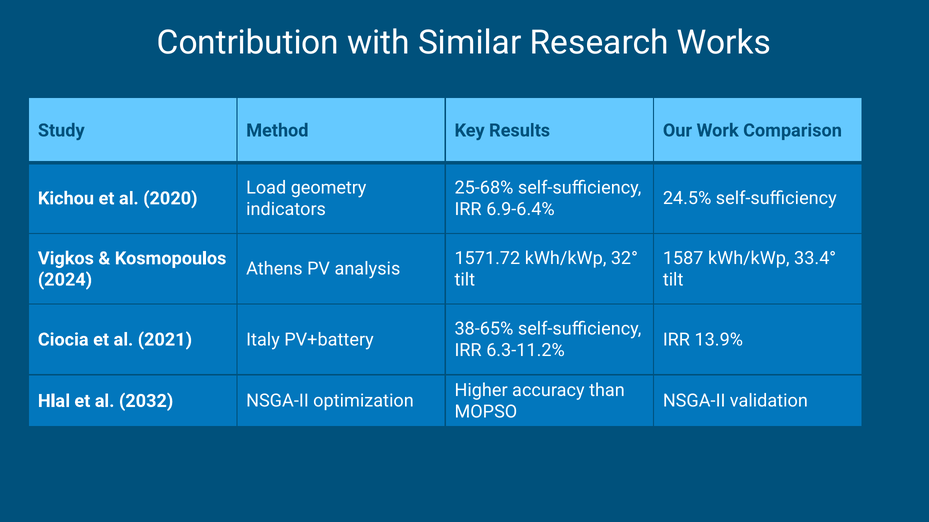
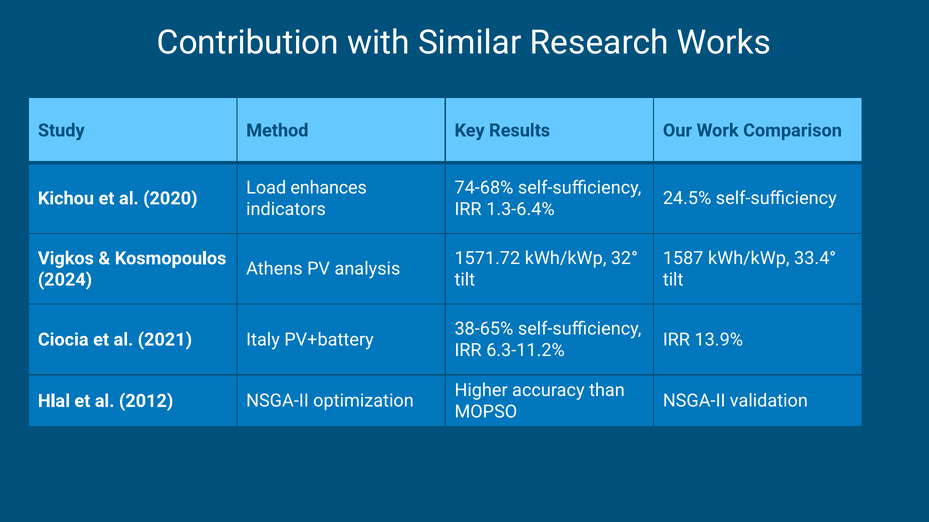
geometry: geometry -> enhances
25-68%: 25-68% -> 74-68%
6.9-6.4%: 6.9-6.4% -> 1.3-6.4%
2032: 2032 -> 2012
